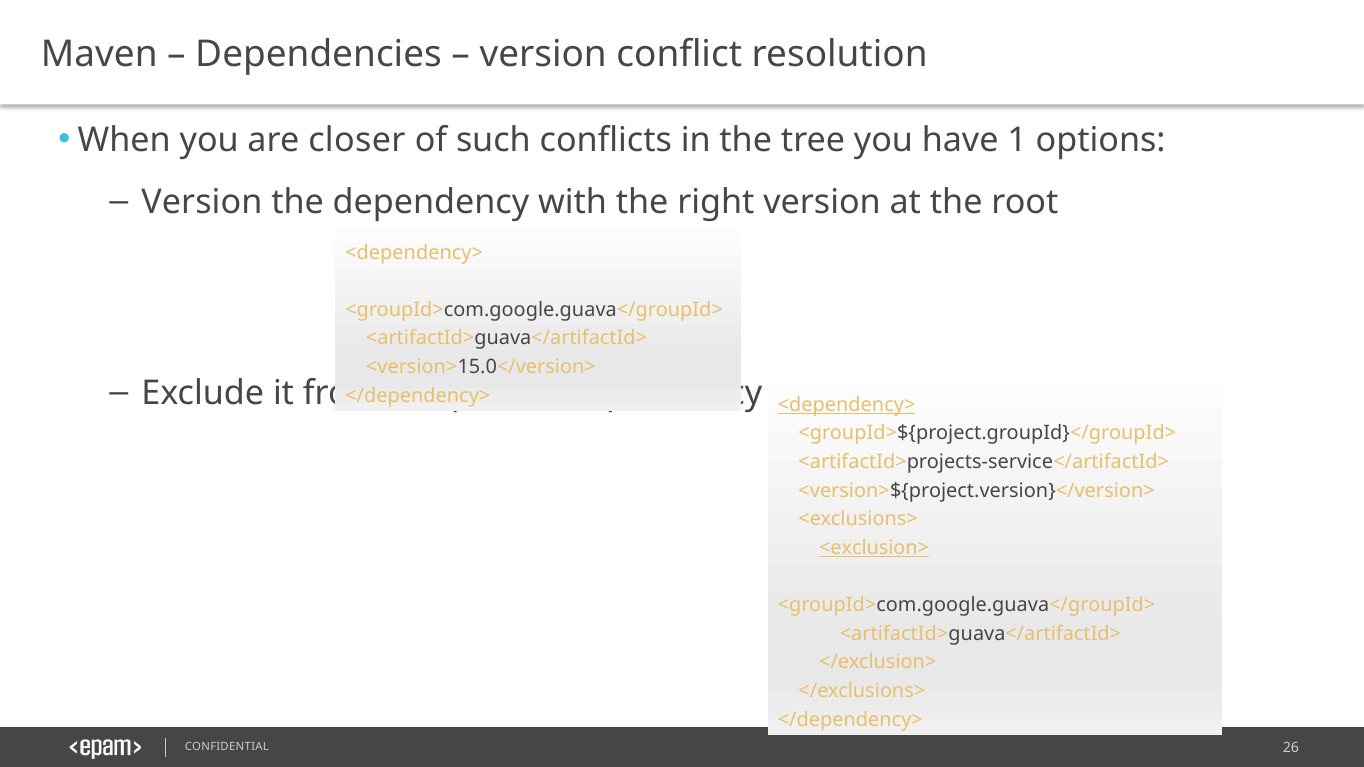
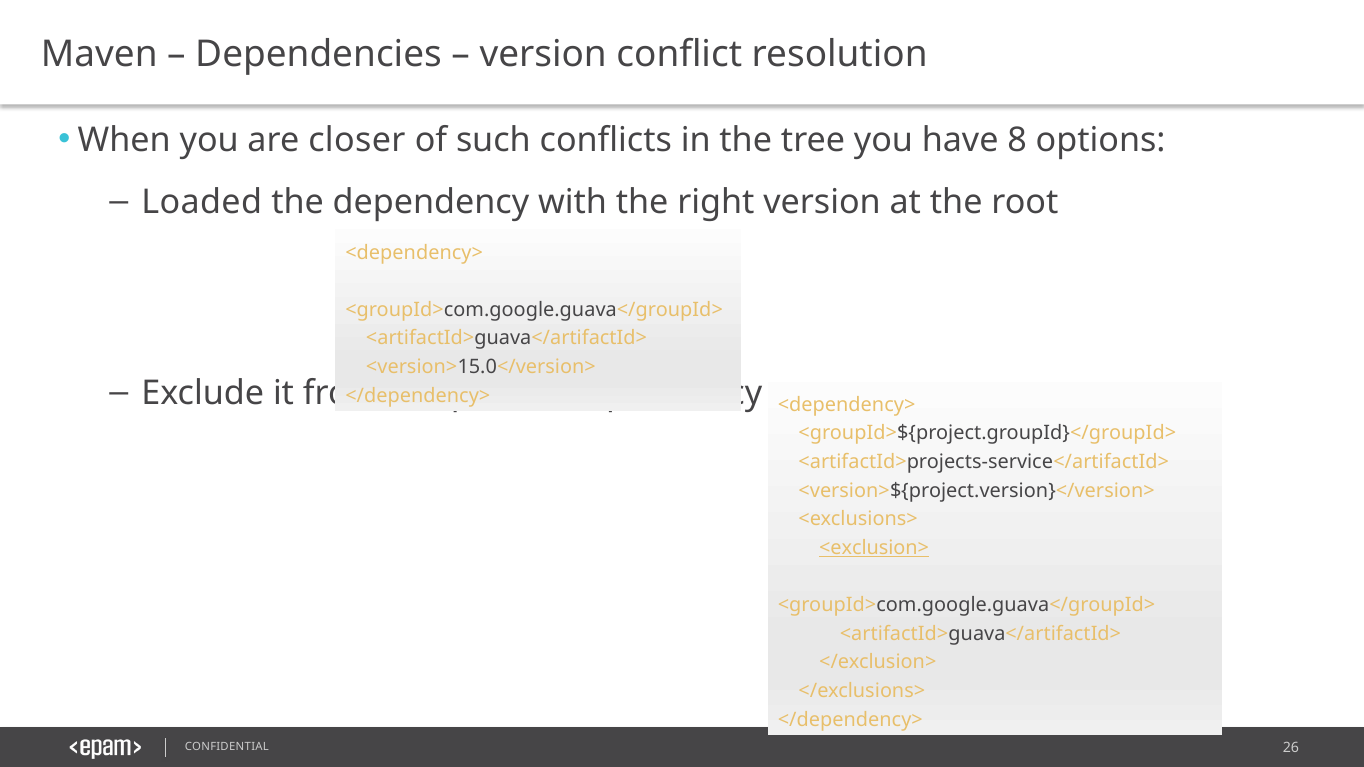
1: 1 -> 8
Version at (202, 202): Version -> Loaded
<dependency> at (847, 405) underline: present -> none
